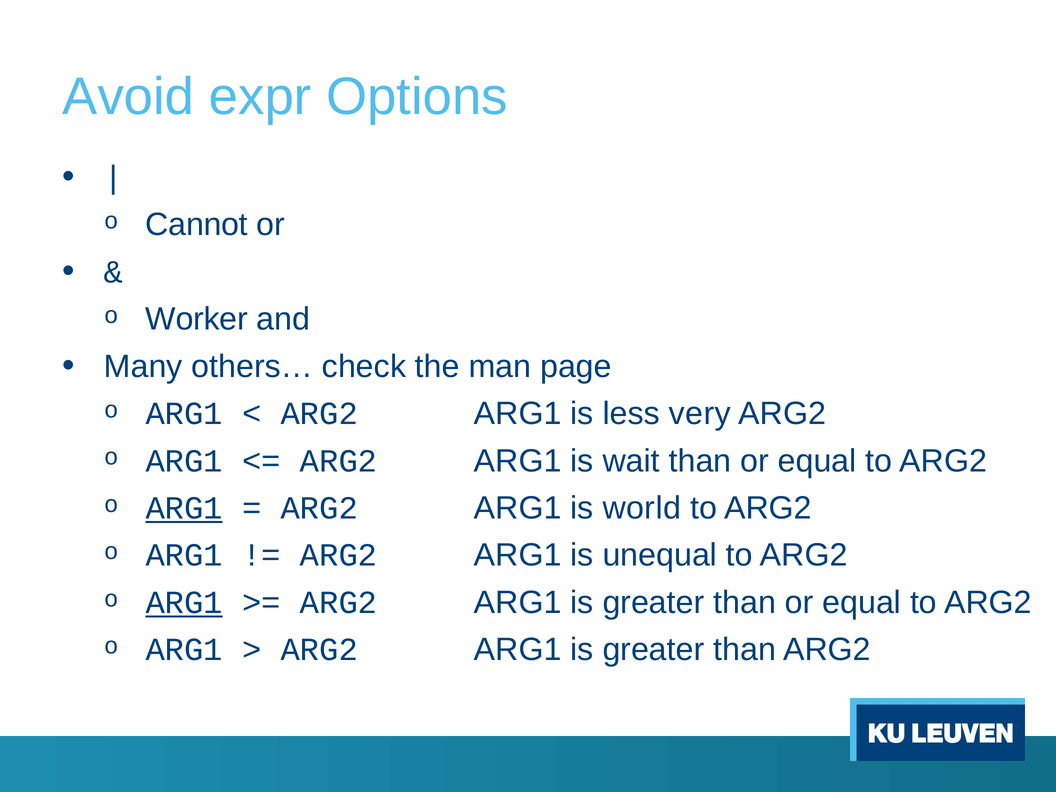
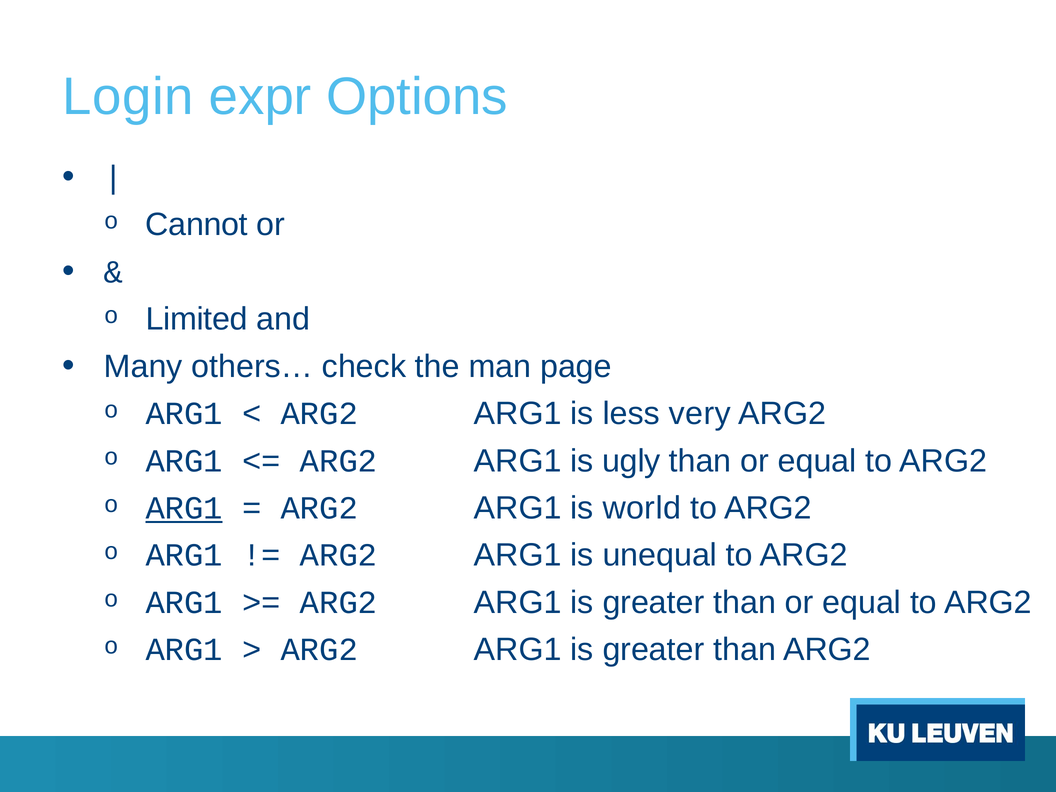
Avoid: Avoid -> Login
Worker: Worker -> Limited
wait: wait -> ugly
ARG1 at (184, 603) underline: present -> none
